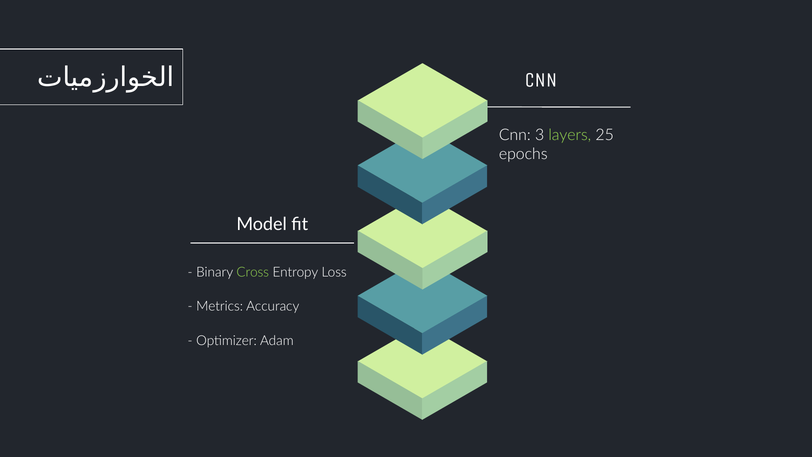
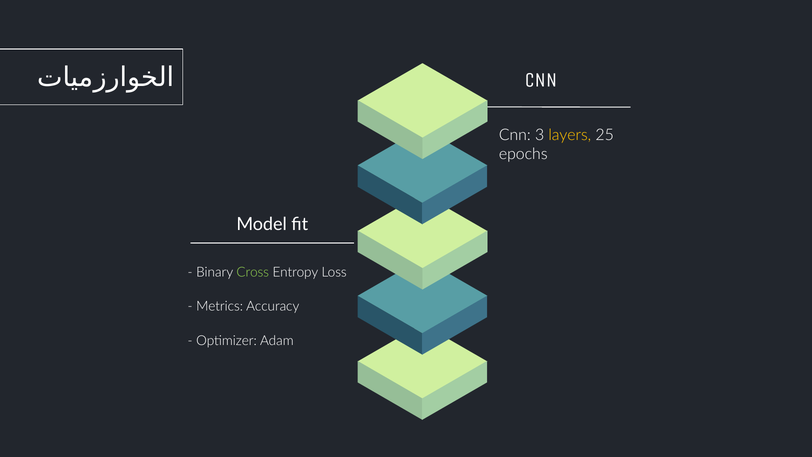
layers colour: light green -> yellow
